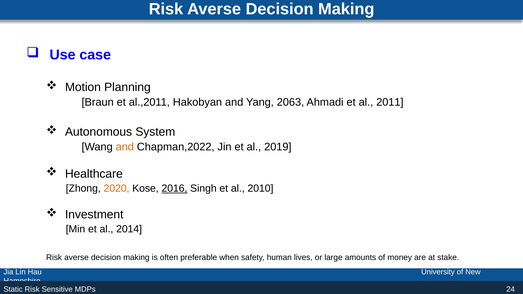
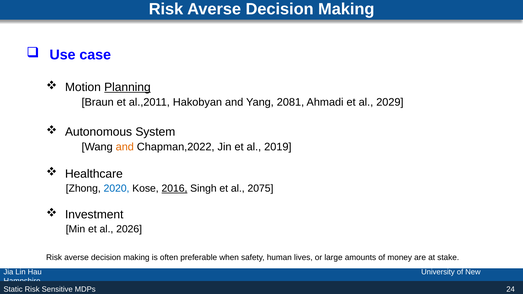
Planning underline: none -> present
2063: 2063 -> 2081
2011: 2011 -> 2029
2020 colour: orange -> blue
2010: 2010 -> 2075
2014: 2014 -> 2026
